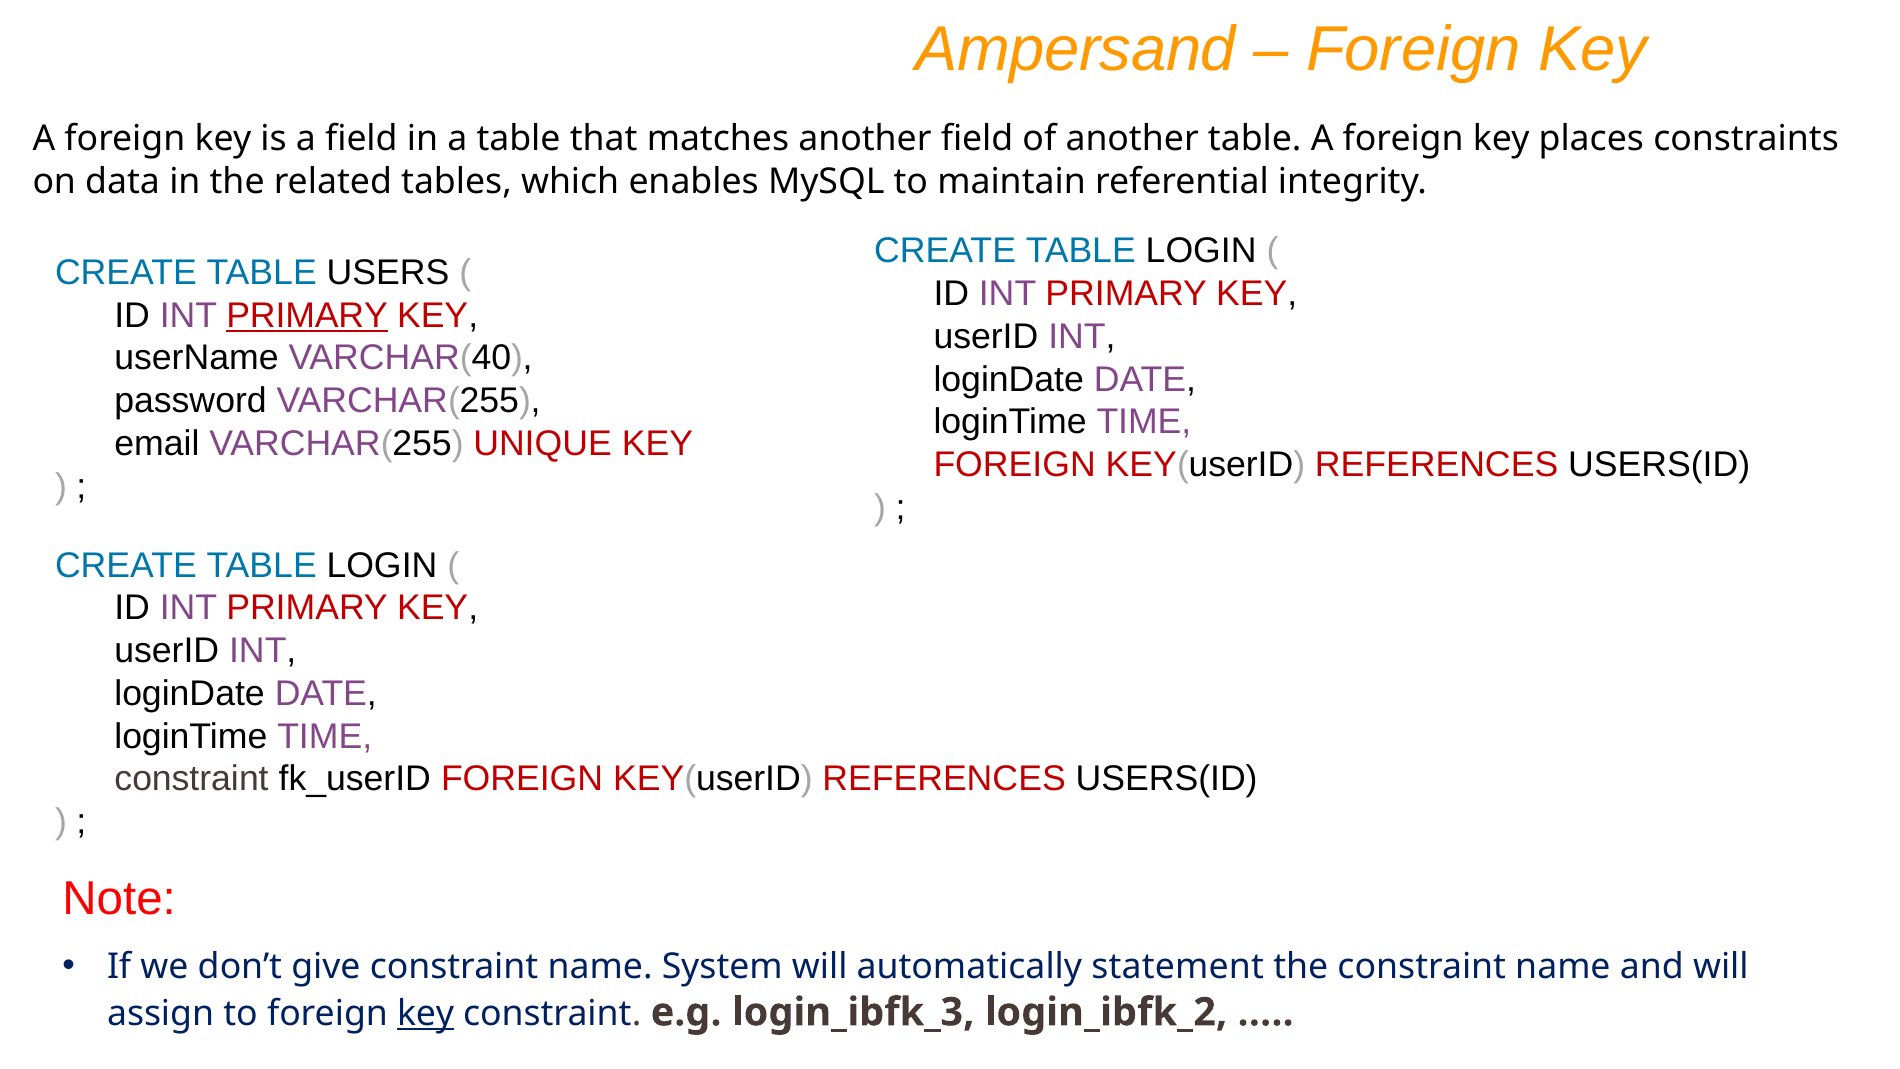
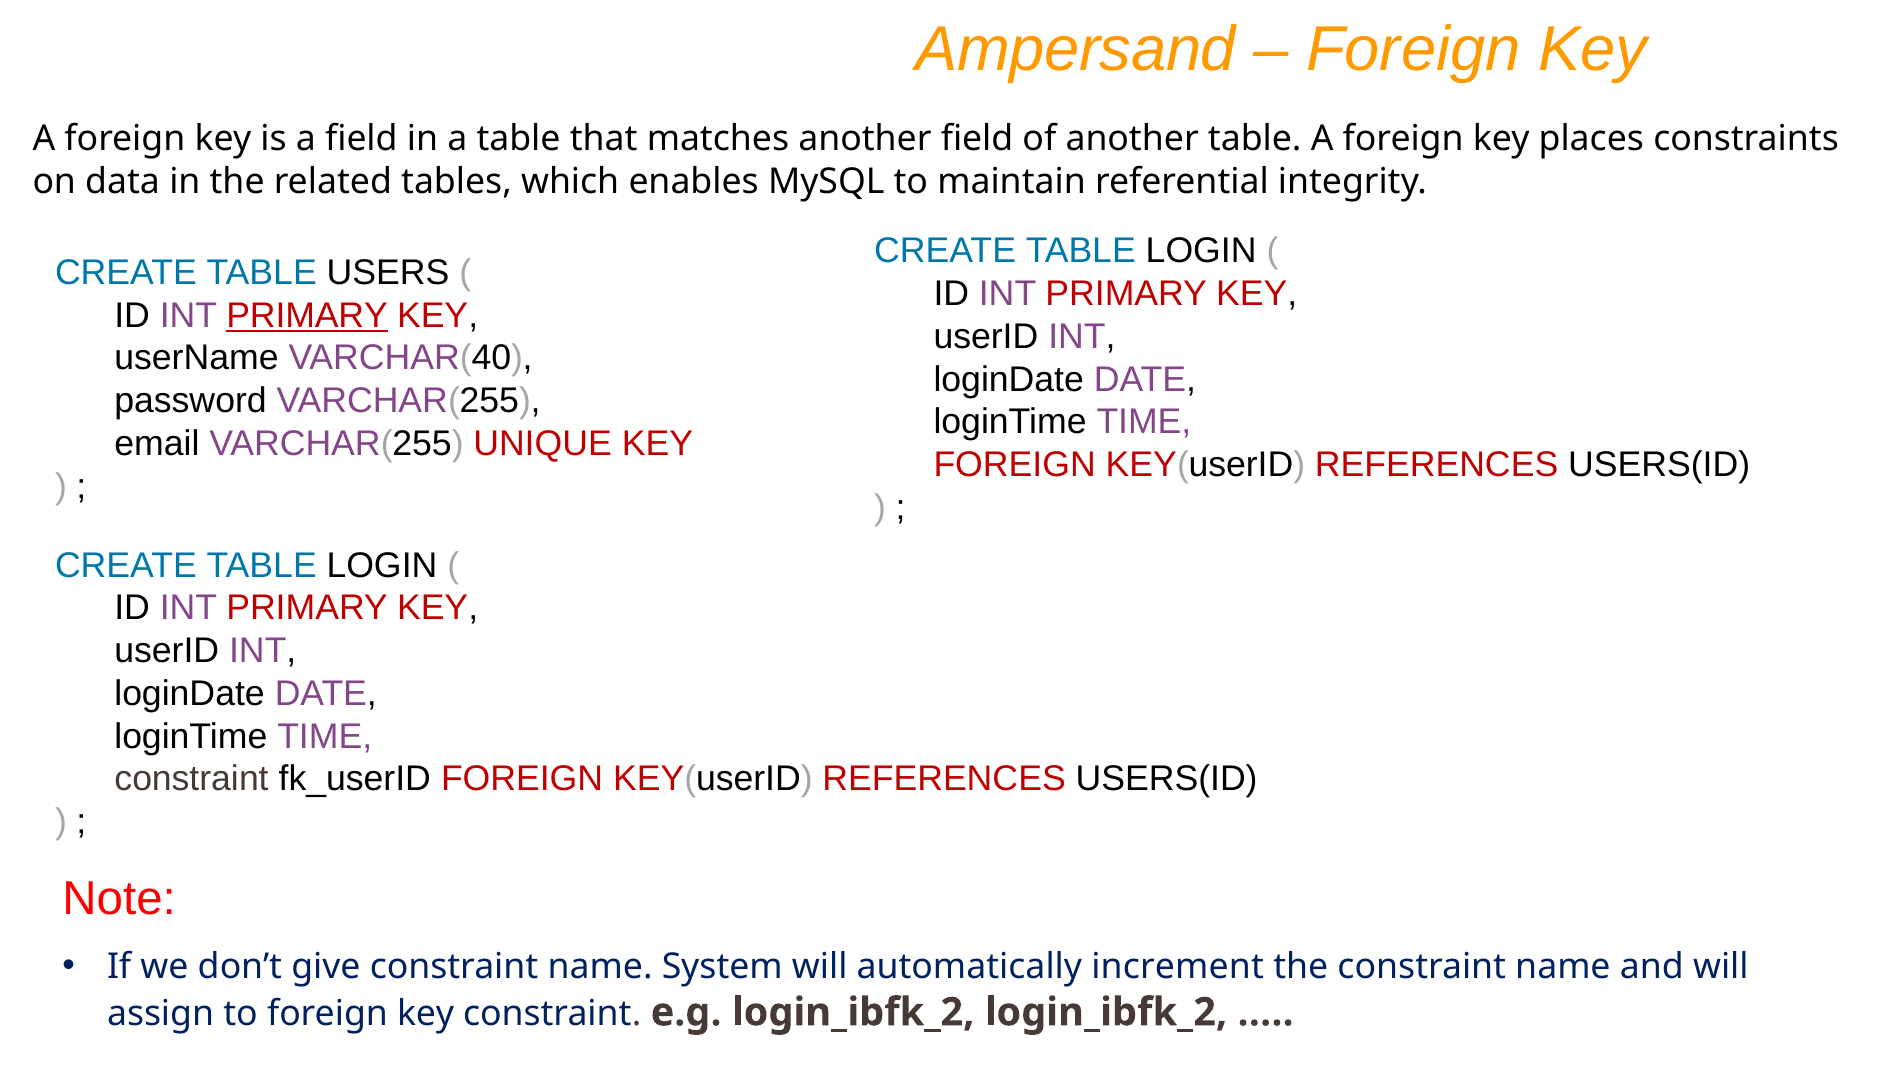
statement: statement -> increment
key at (426, 1013) underline: present -> none
e.g login_ibfk_3: login_ibfk_3 -> login_ibfk_2
